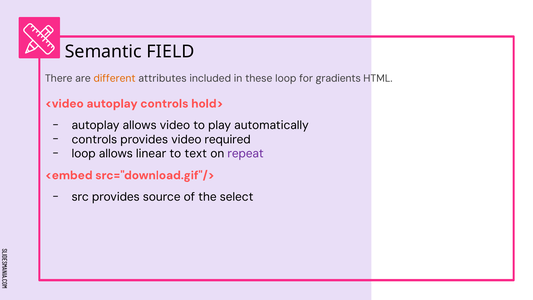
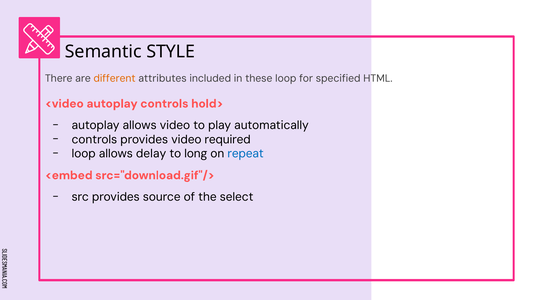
FIELD: FIELD -> STYLE
gradients: gradients -> specified
linear: linear -> delay
text: text -> long
repeat colour: purple -> blue
